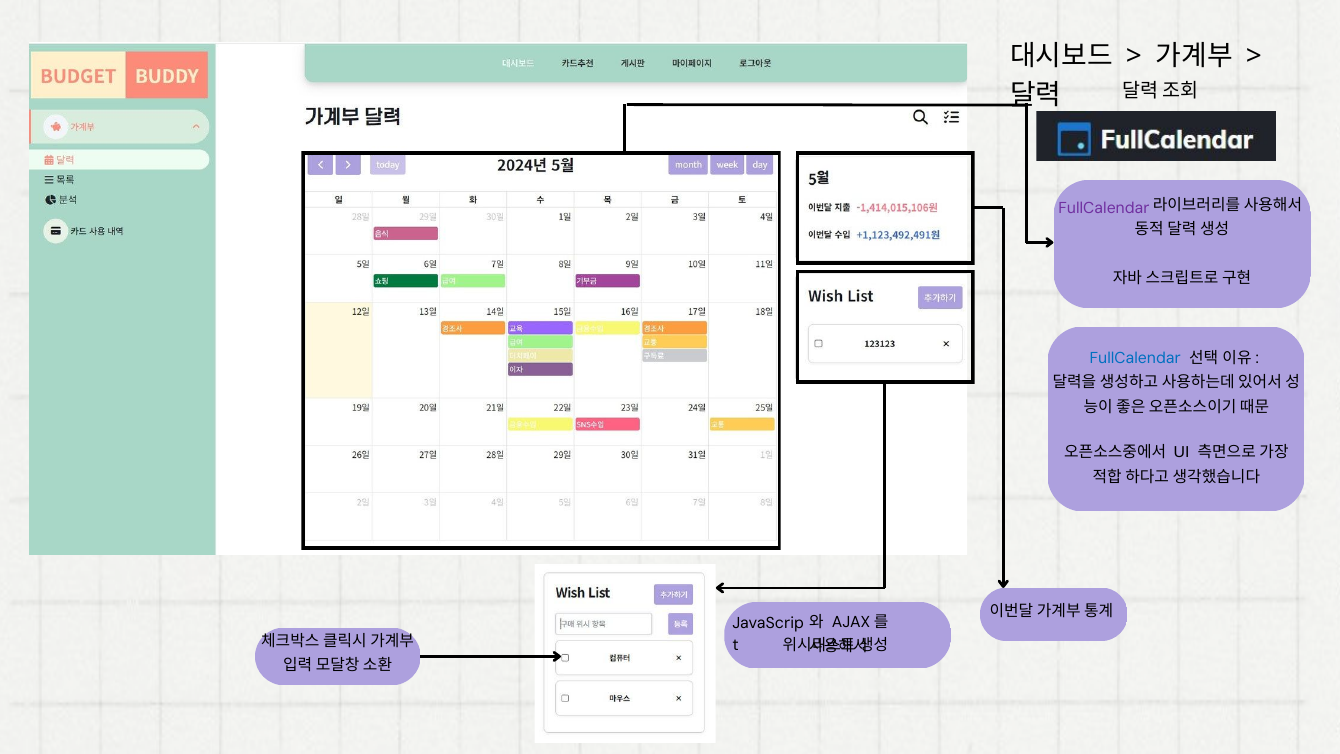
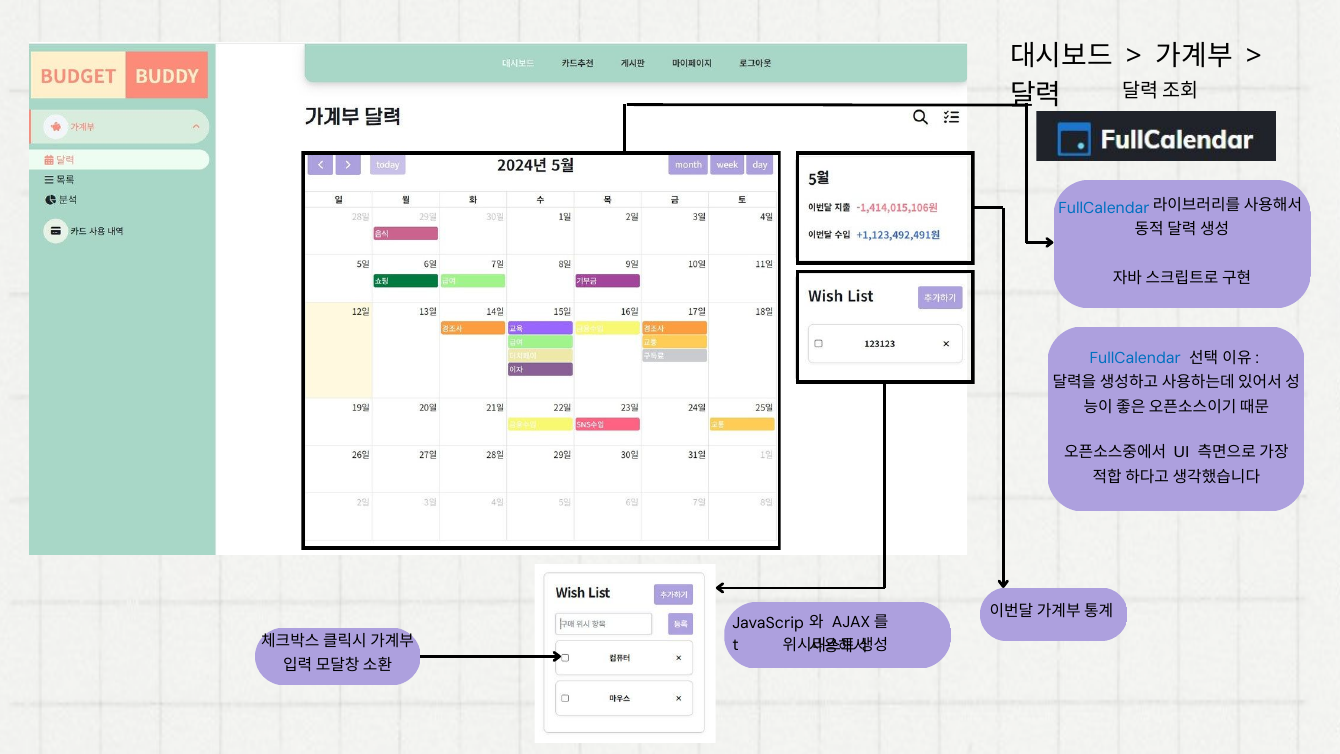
FullCalendar at (1104, 208) colour: purple -> blue
